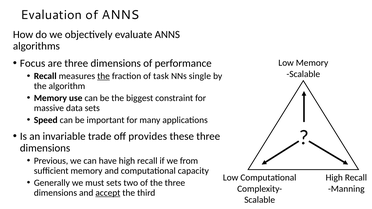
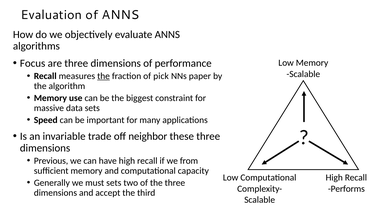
task: task -> pick
single: single -> paper
provides: provides -> neighbor
Manning: Manning -> Performs
accept underline: present -> none
